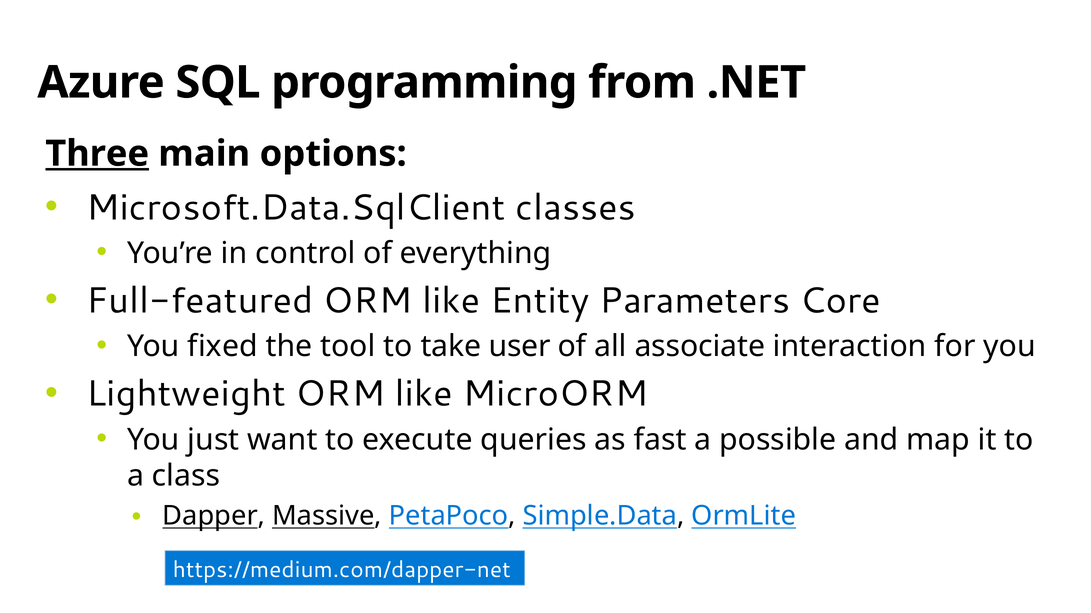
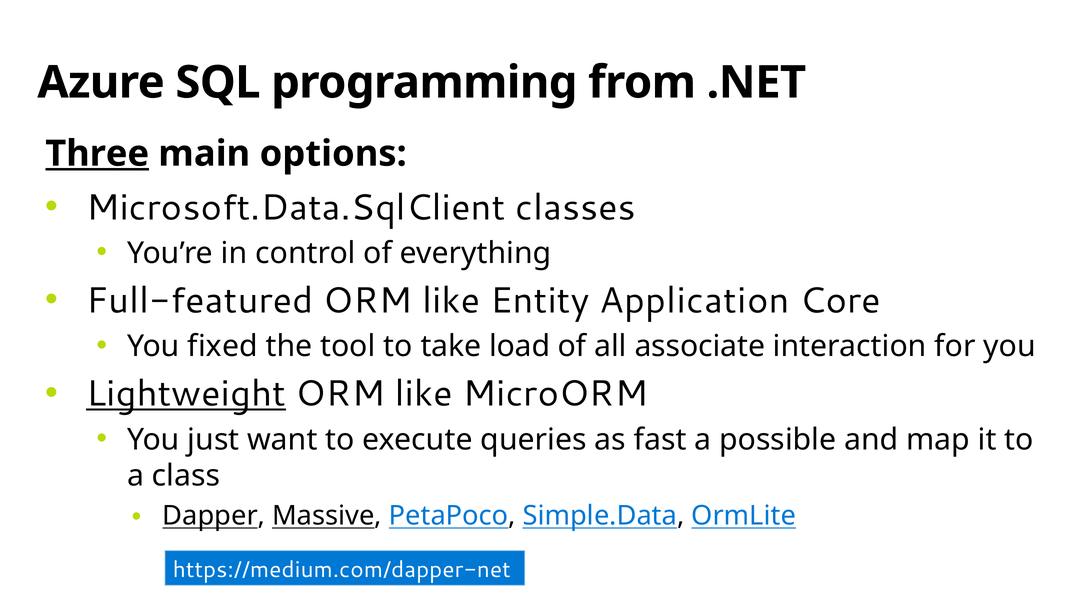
Parameters: Parameters -> Application
user: user -> load
Lightweight underline: none -> present
